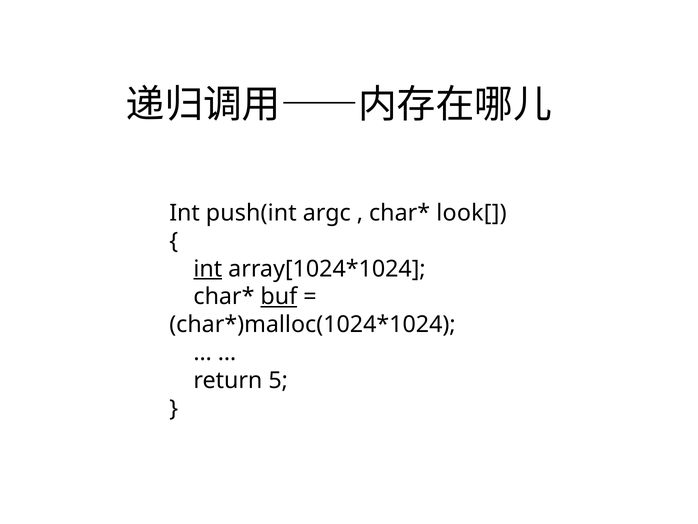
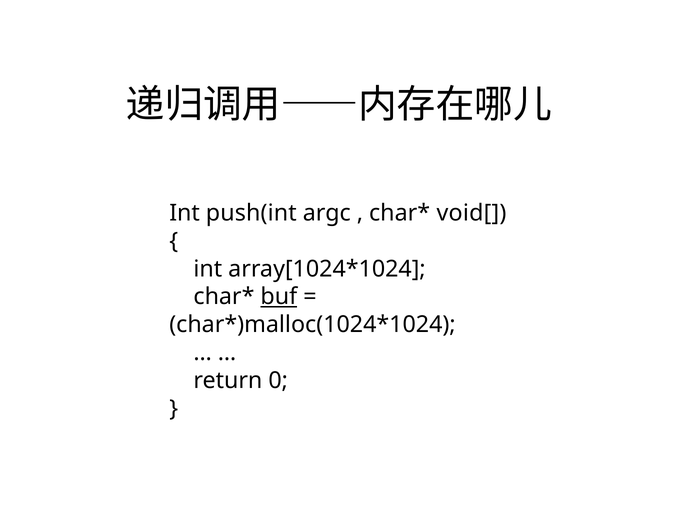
look[: look[ -> void[
int at (208, 269) underline: present -> none
5: 5 -> 0
